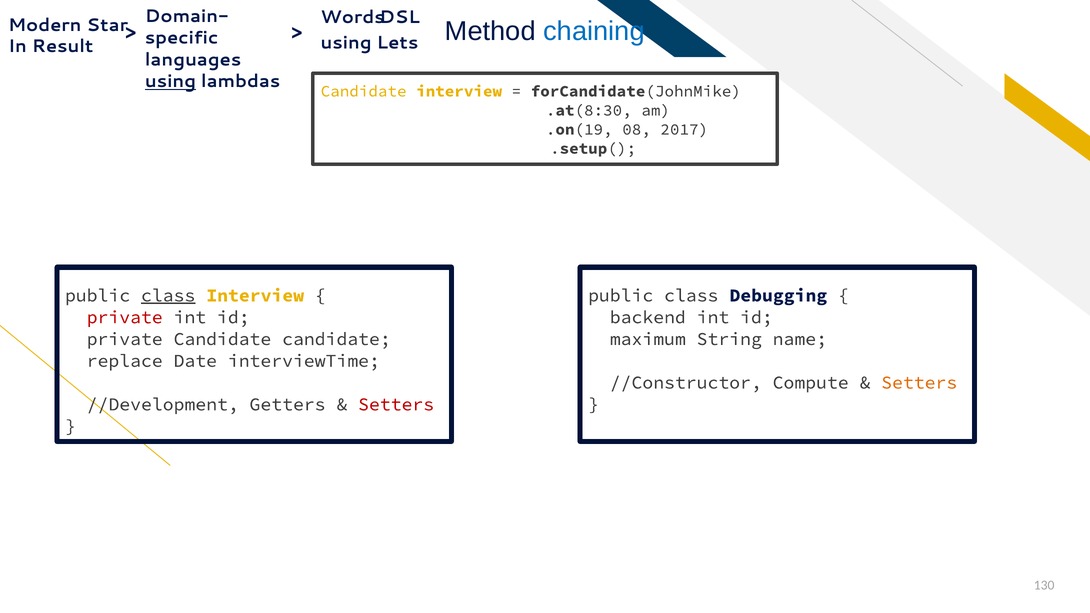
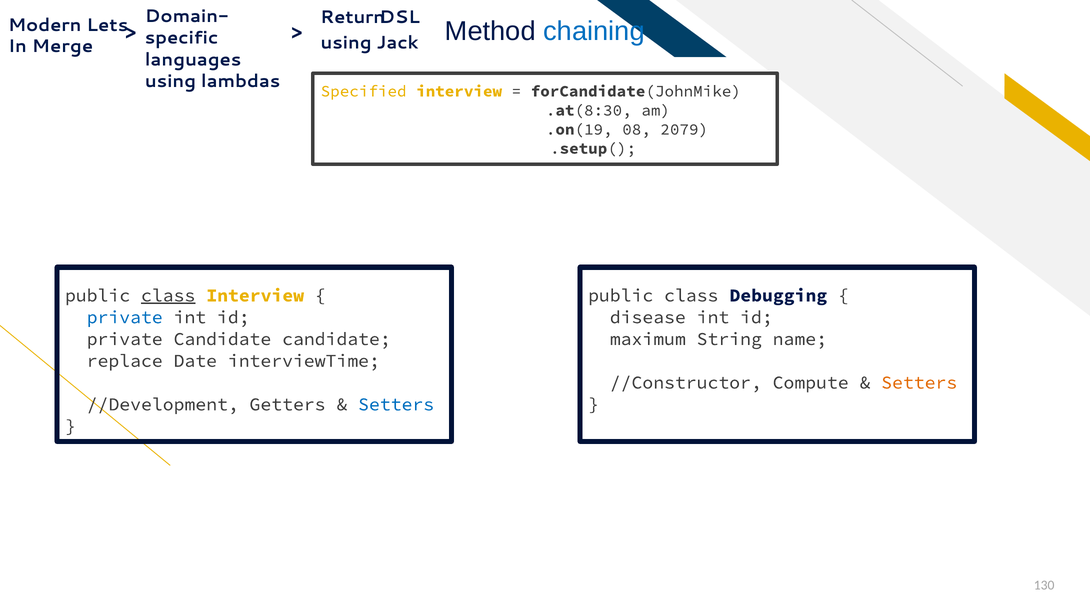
Words: Words -> Return
Star: Star -> Lets
Lets: Lets -> Jack
Result: Result -> Merge
using at (170, 82) underline: present -> none
Candidate at (364, 91): Candidate -> Specified
2017: 2017 -> 2079
private at (125, 317) colour: red -> blue
backend: backend -> disease
Setters at (396, 404) colour: red -> blue
